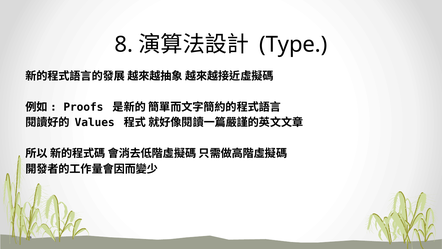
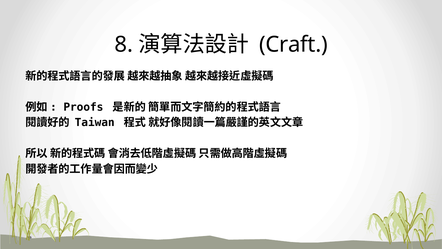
Type: Type -> Craft
Values: Values -> Taiwan
